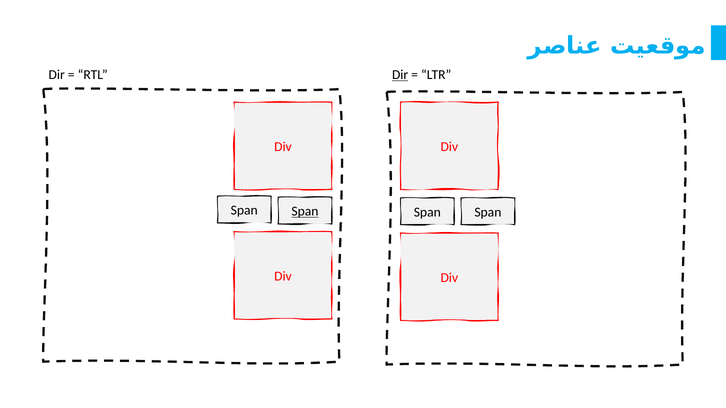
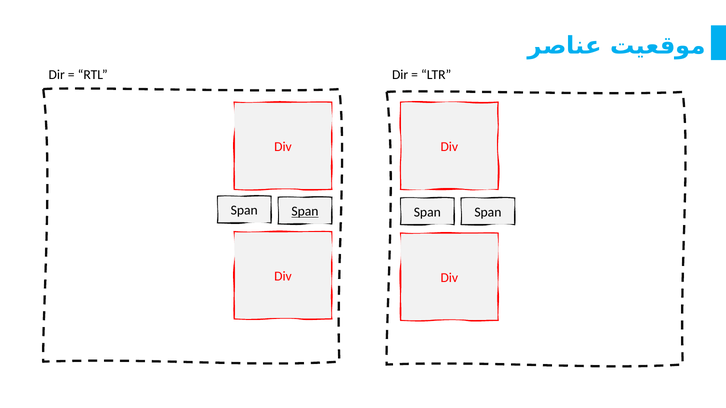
Dir at (400, 75) underline: present -> none
